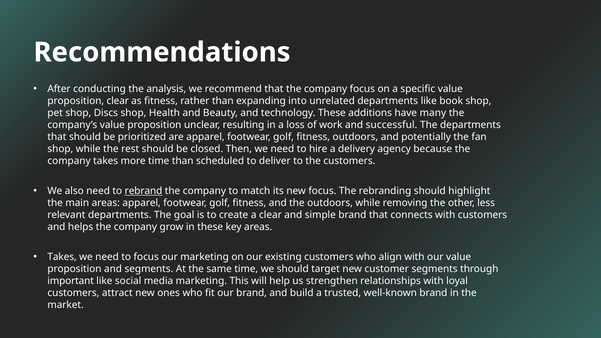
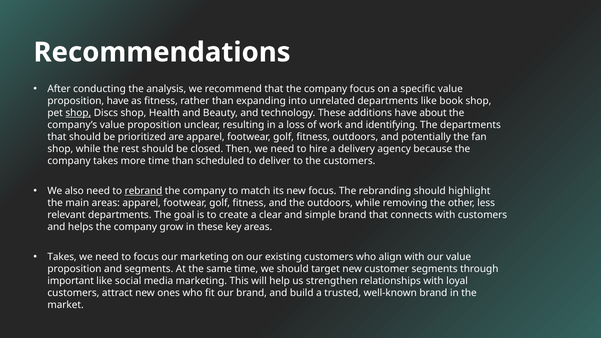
proposition clear: clear -> have
shop at (78, 113) underline: none -> present
many: many -> about
successful: successful -> identifying
